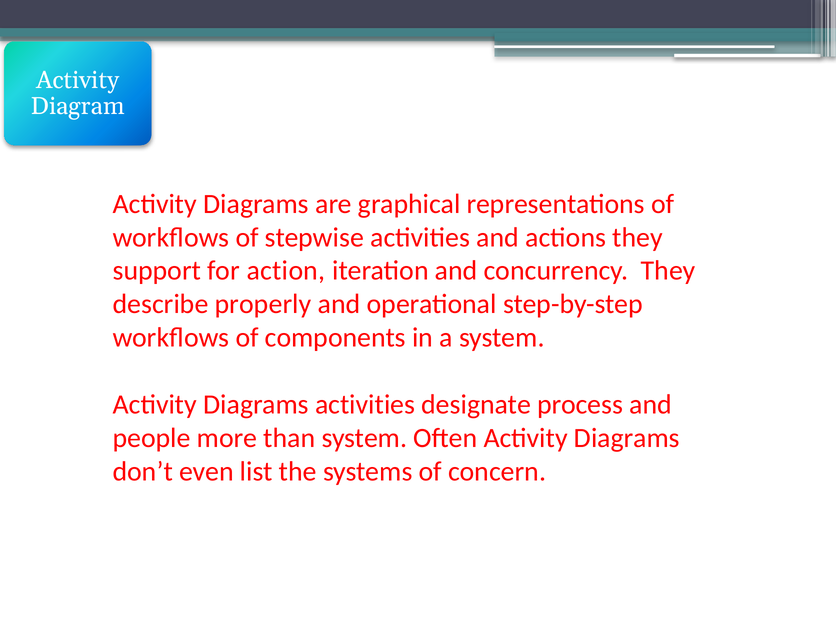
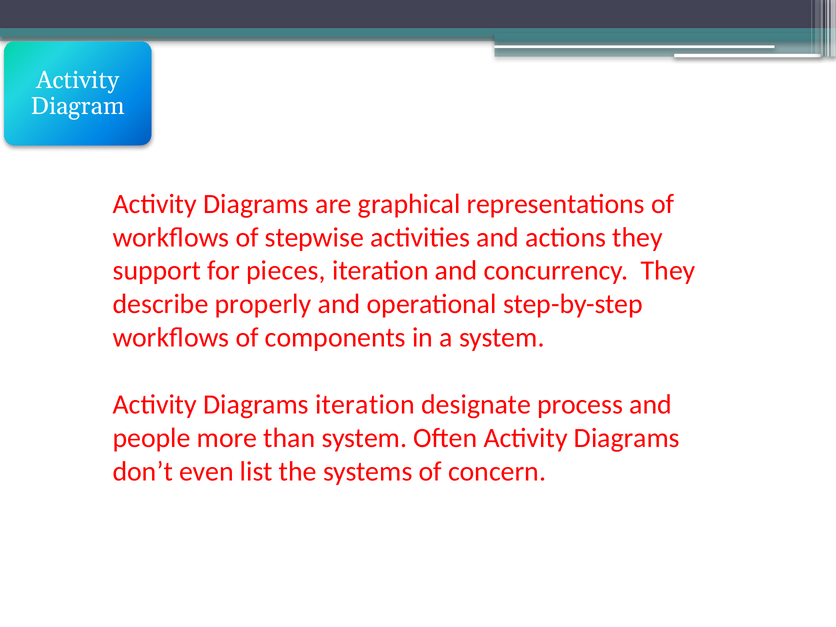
action: action -> pieces
Diagrams activities: activities -> iteration
